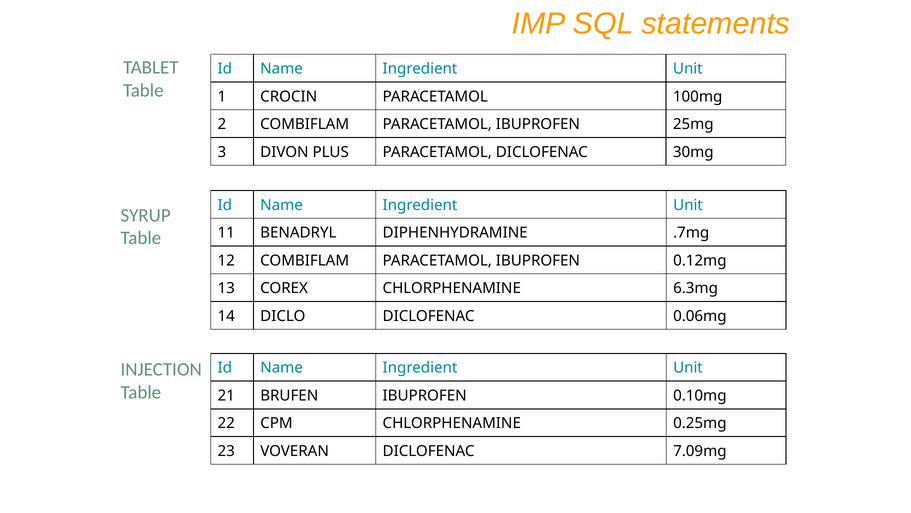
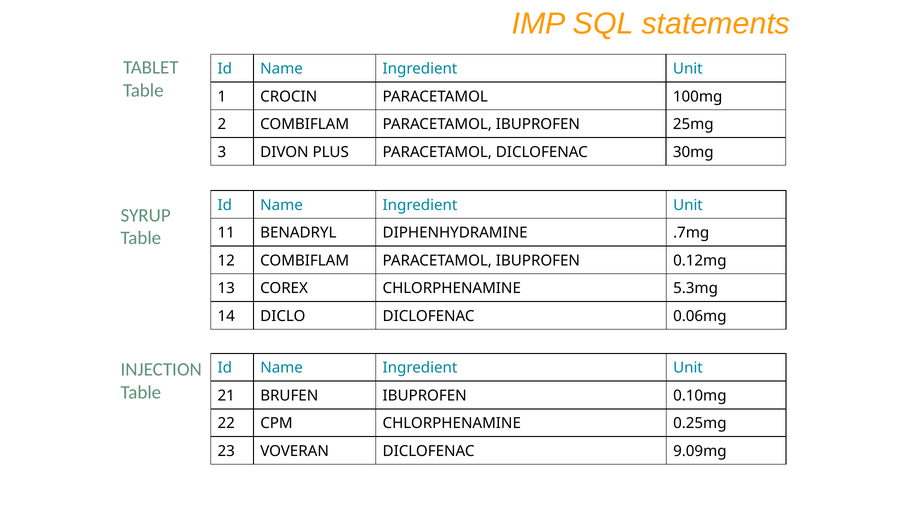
6.3mg: 6.3mg -> 5.3mg
7.09mg: 7.09mg -> 9.09mg
